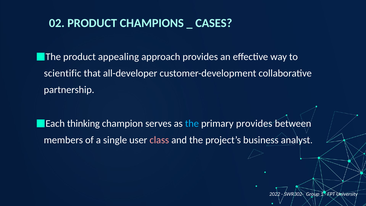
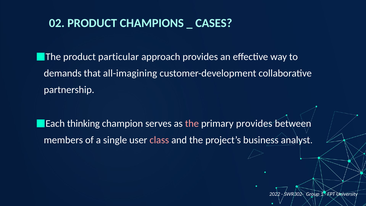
appealing: appealing -> particular
scientific: scientific -> demands
all-developer: all-developer -> all-imagining
the at (192, 123) colour: light blue -> pink
